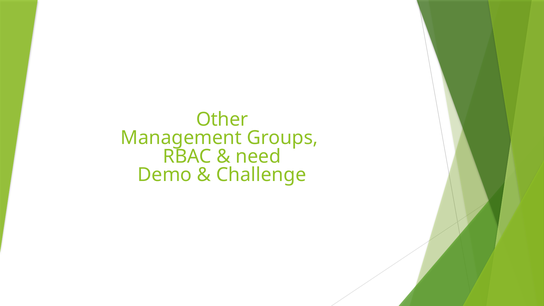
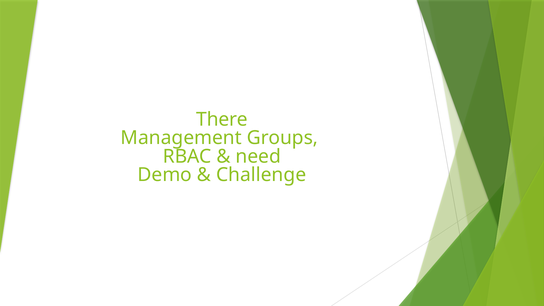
Other: Other -> There
